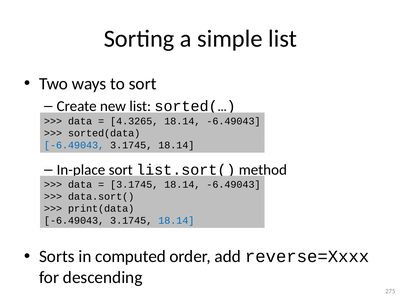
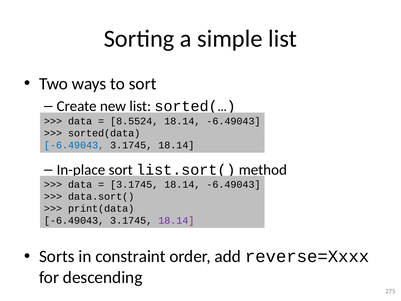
4.3265: 4.3265 -> 8.5524
18.14 at (176, 220) colour: blue -> purple
computed: computed -> constraint
